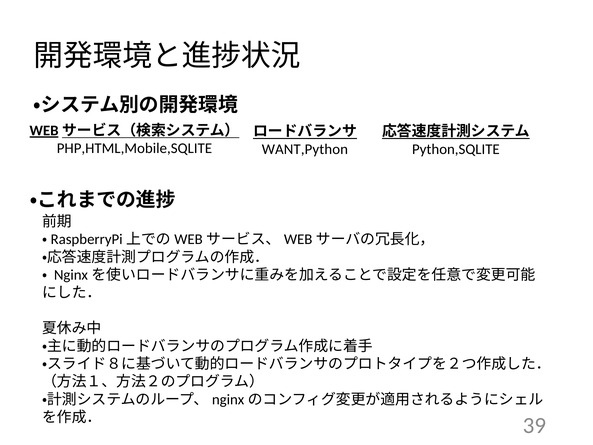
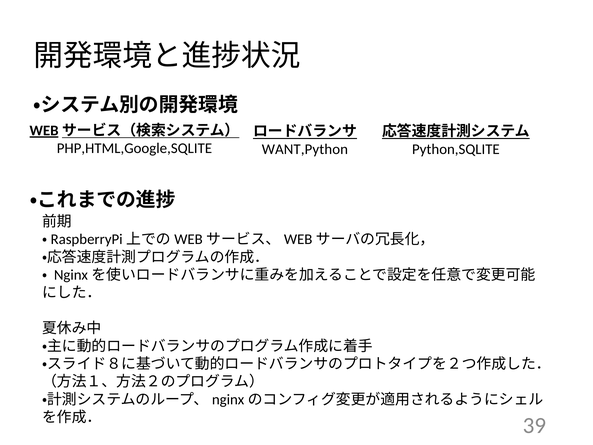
PHP,HTML,Mobile,SQLITE: PHP,HTML,Mobile,SQLITE -> PHP,HTML,Google,SQLITE
